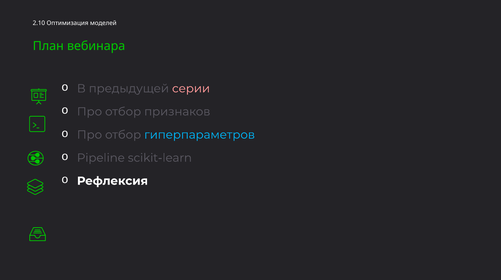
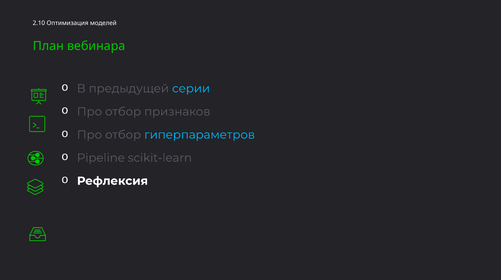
серии colour: pink -> light blue
